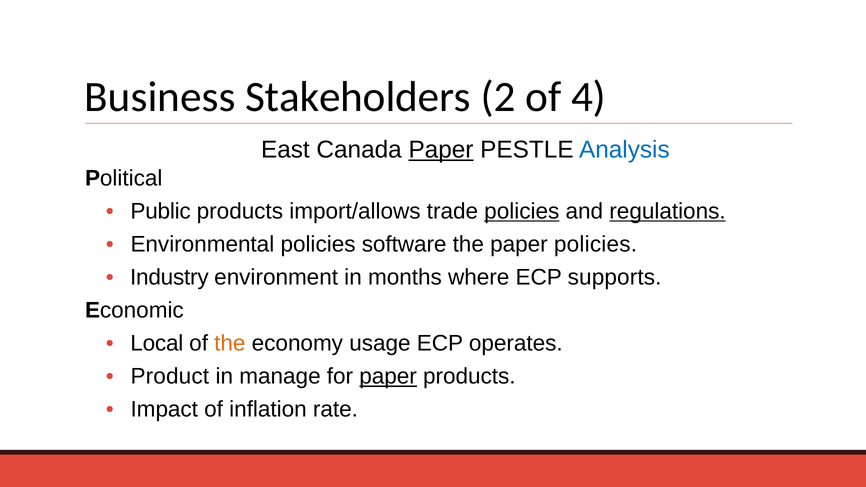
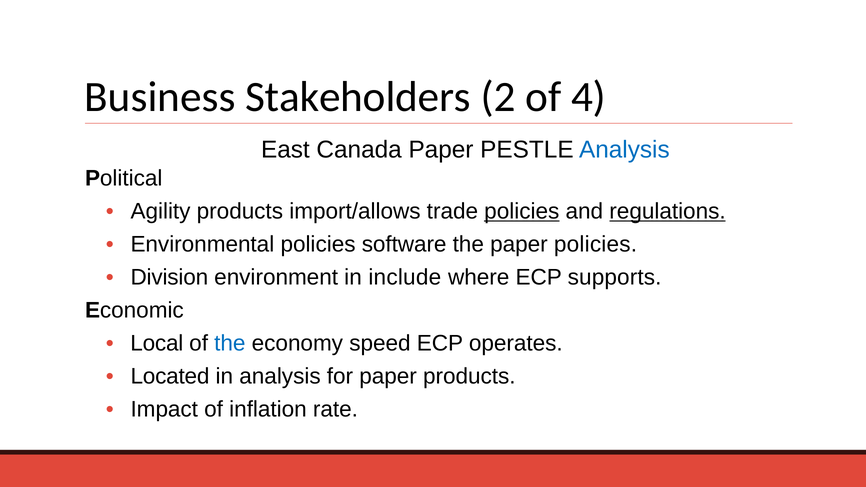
Paper at (441, 150) underline: present -> none
Public: Public -> Agility
Industry: Industry -> Division
months: months -> include
the at (230, 344) colour: orange -> blue
usage: usage -> speed
Product: Product -> Located
in manage: manage -> analysis
paper at (388, 377) underline: present -> none
